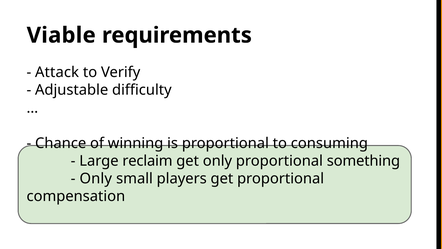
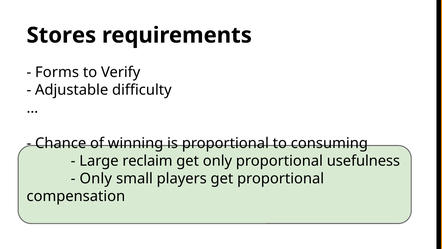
Viable: Viable -> Stores
Attack: Attack -> Forms
something: something -> usefulness
